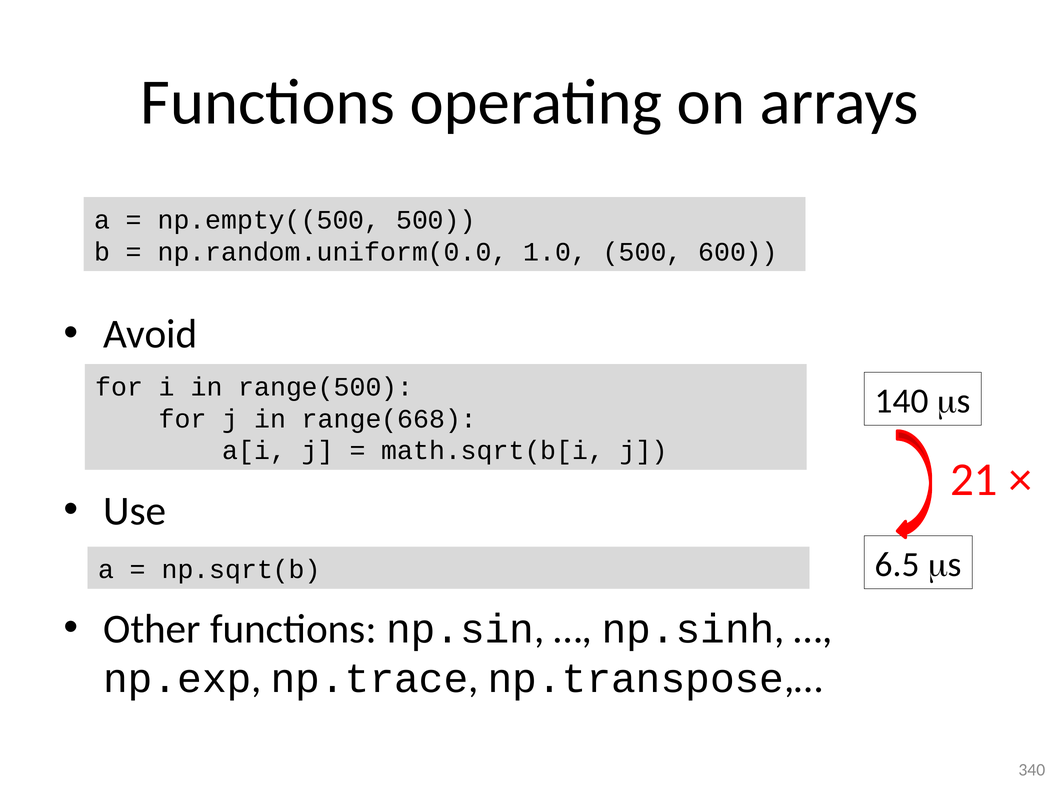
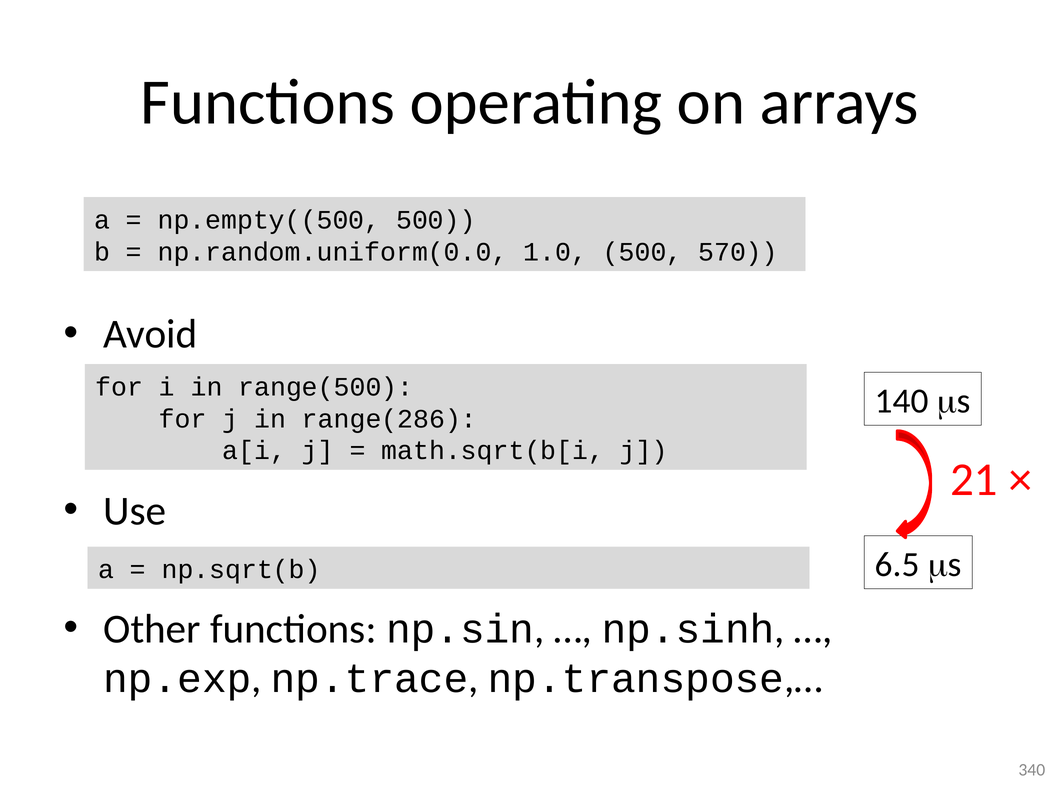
600: 600 -> 570
range(668: range(668 -> range(286
